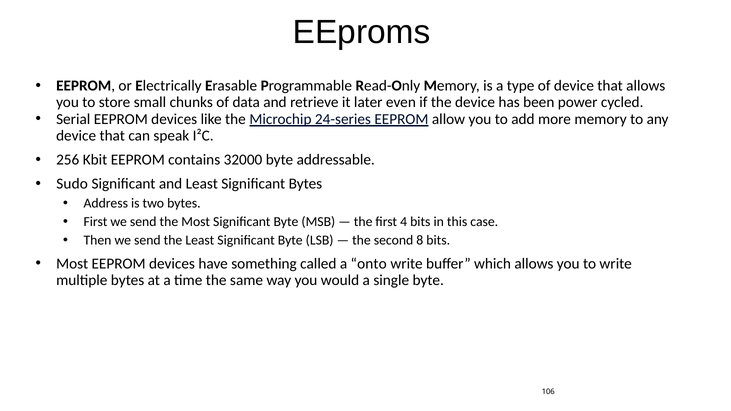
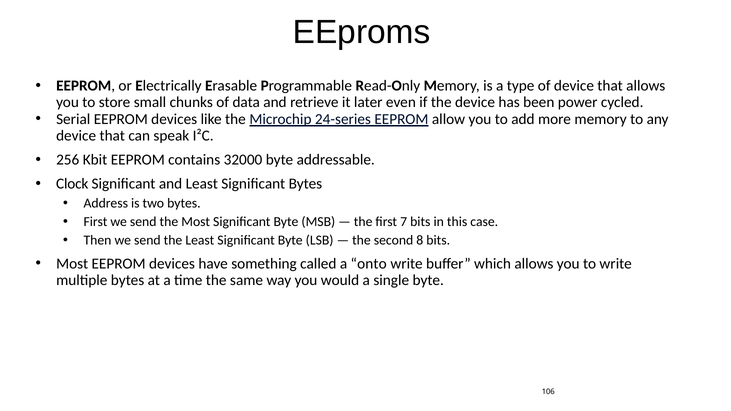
Sudo: Sudo -> Clock
4: 4 -> 7
